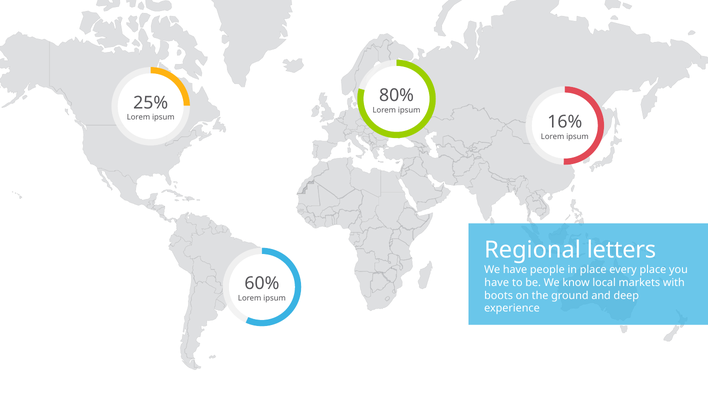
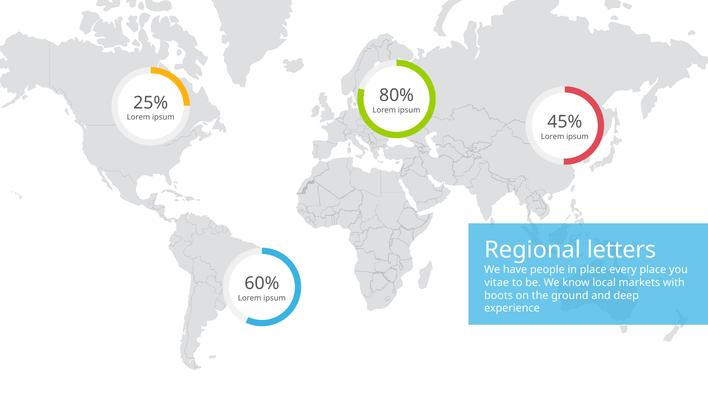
16%: 16% -> 45%
have at (497, 283): have -> vitae
